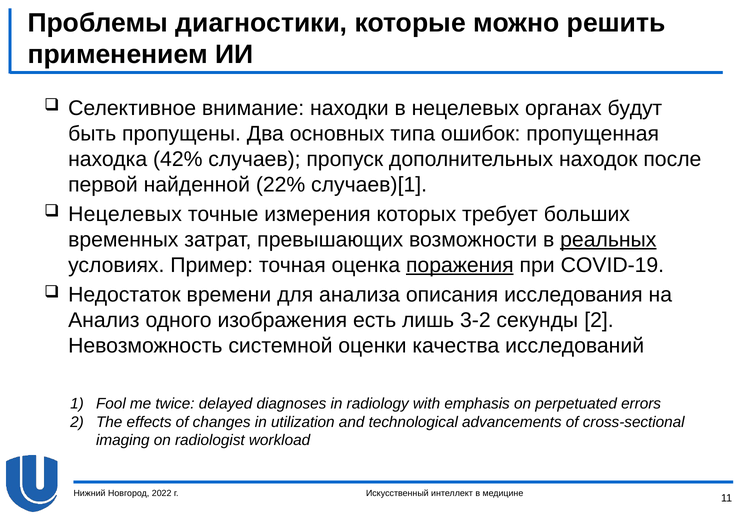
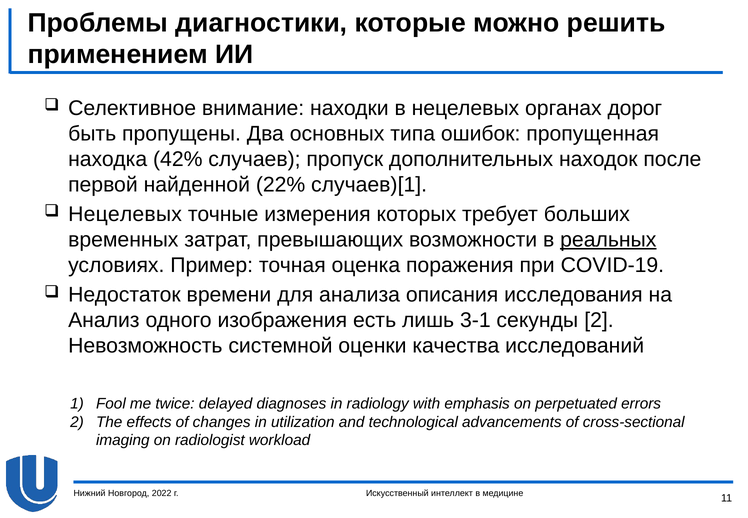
будут: будут -> дорог
поражения underline: present -> none
3-2: 3-2 -> 3-1
